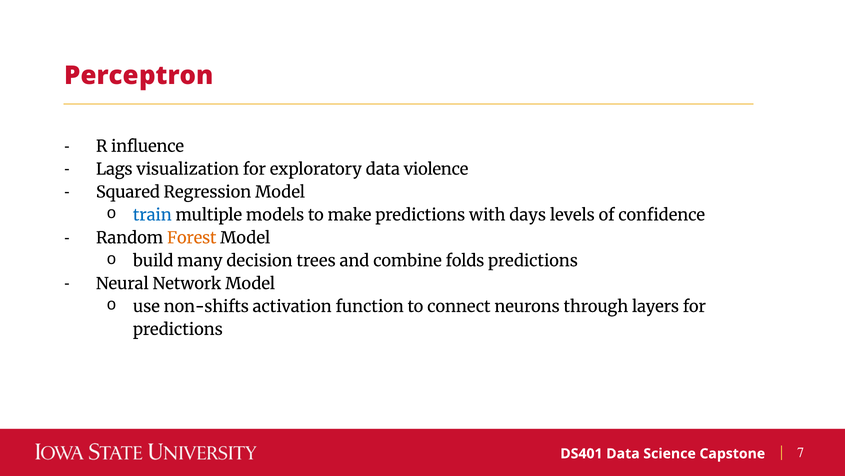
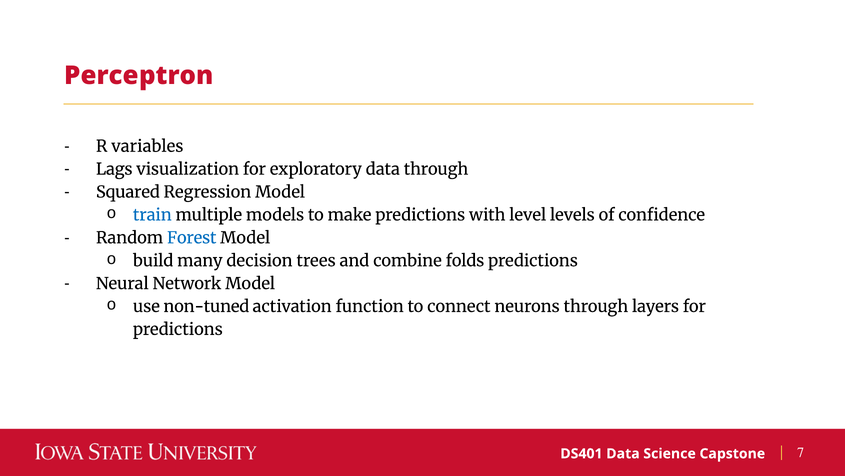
influence: influence -> variables
data violence: violence -> through
days: days -> level
Forest colour: orange -> blue
non-shifts: non-shifts -> non-tuned
